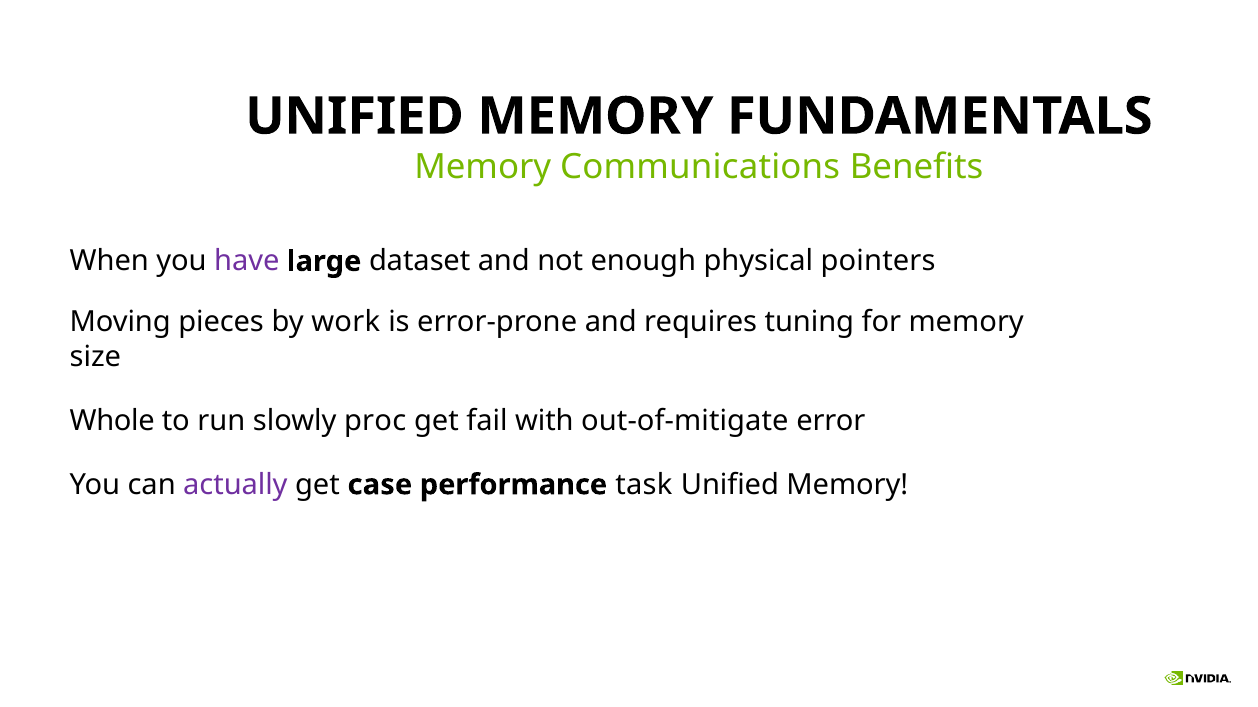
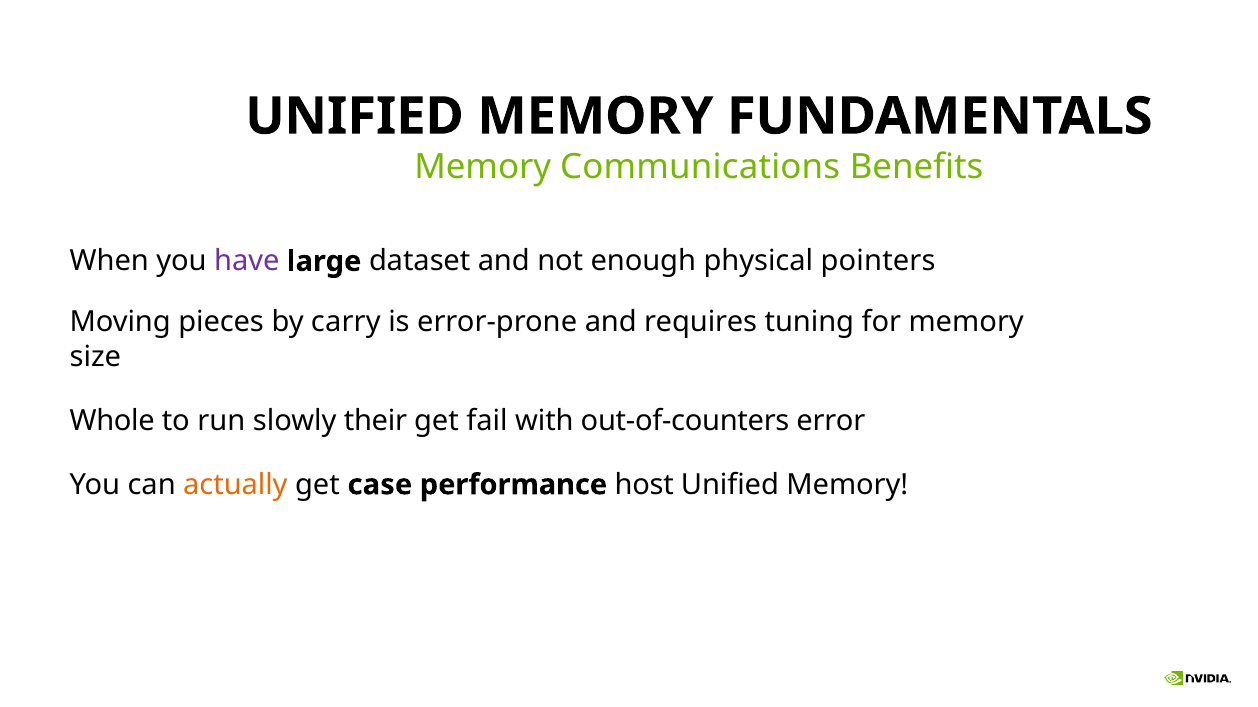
work: work -> carry
proc: proc -> their
out-of-mitigate: out-of-mitigate -> out-of-counters
actually colour: purple -> orange
task: task -> host
